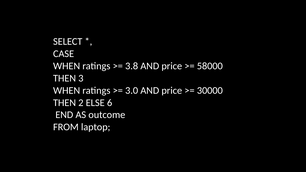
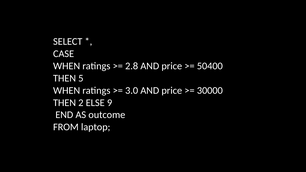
3.8: 3.8 -> 2.8
58000: 58000 -> 50400
3: 3 -> 5
6: 6 -> 9
